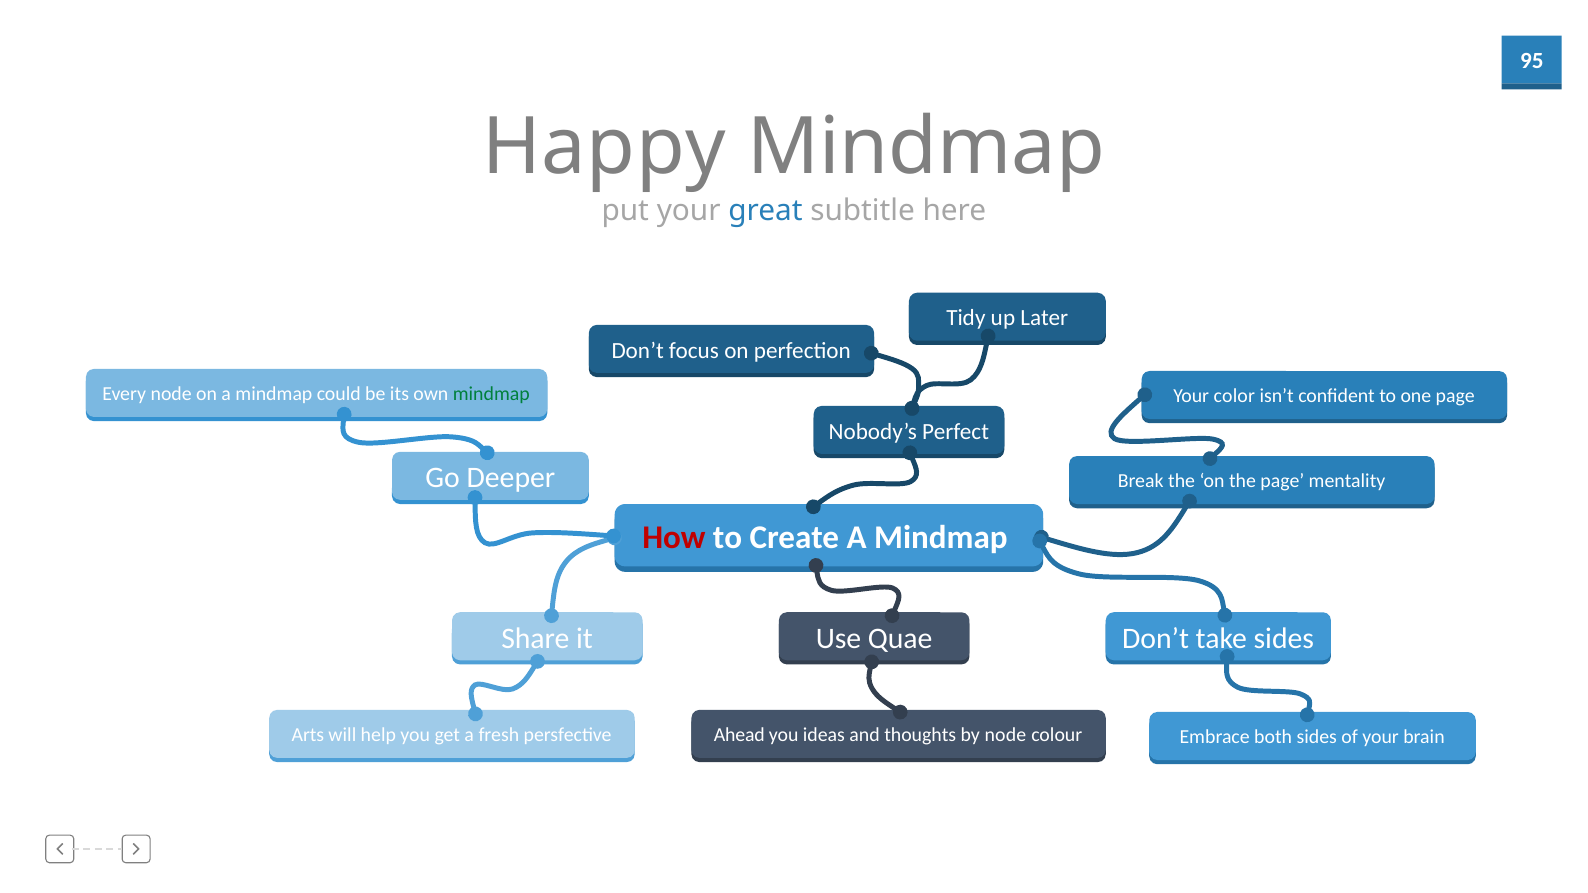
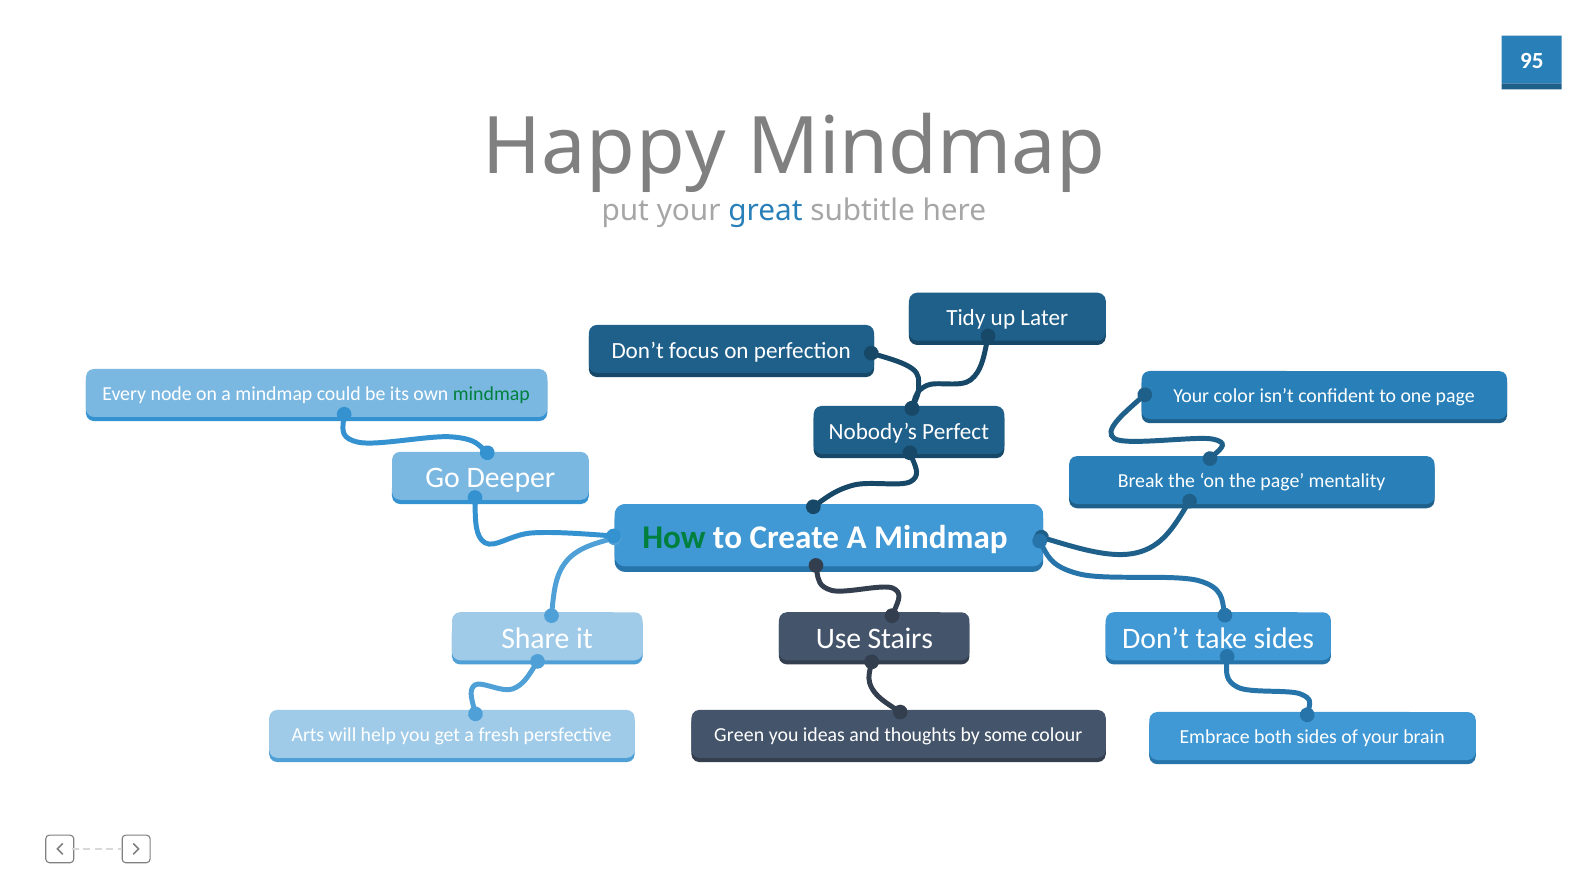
How colour: red -> green
Quae: Quae -> Stairs
Ahead: Ahead -> Green
by node: node -> some
